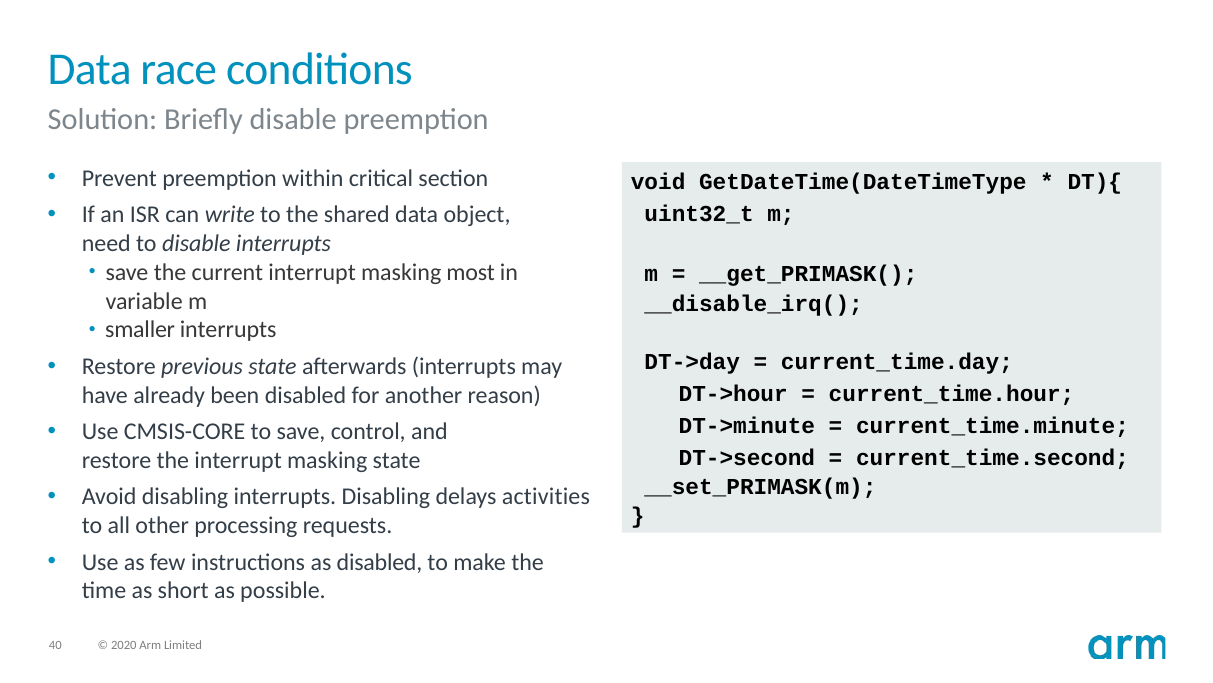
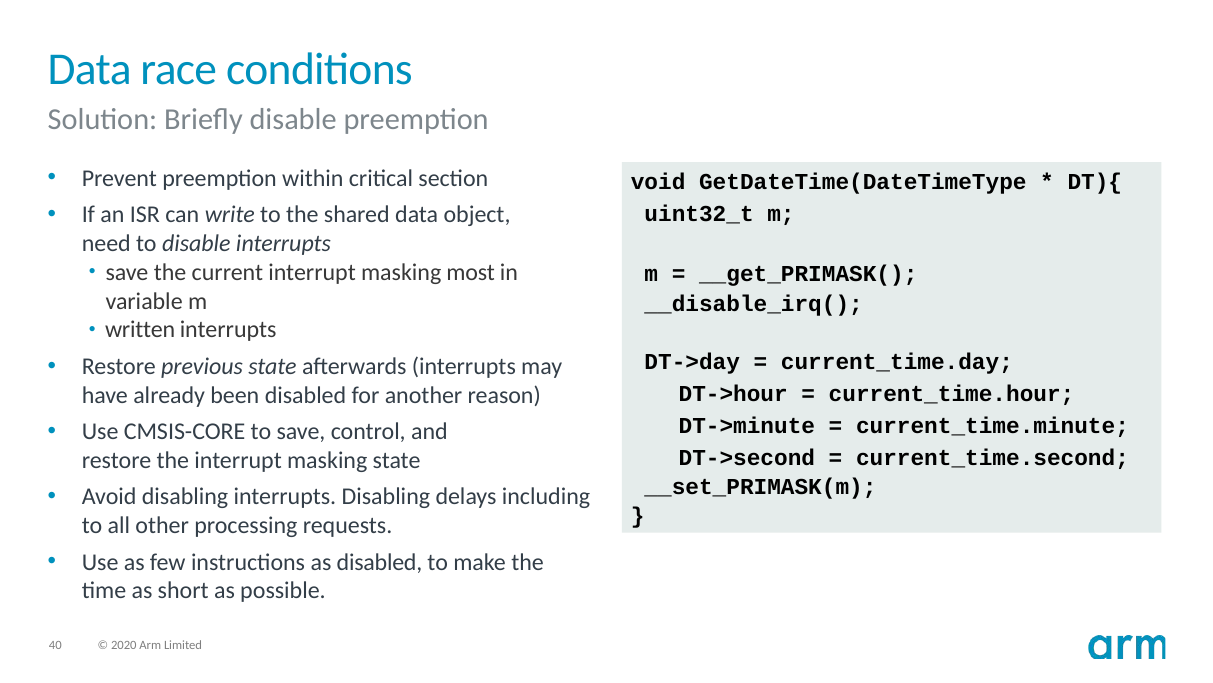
smaller: smaller -> written
activities: activities -> including
